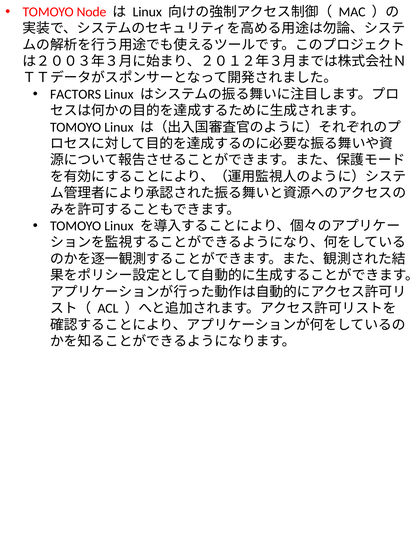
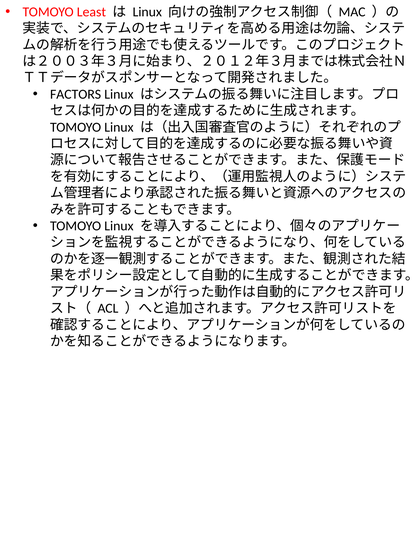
Node: Node -> Least
